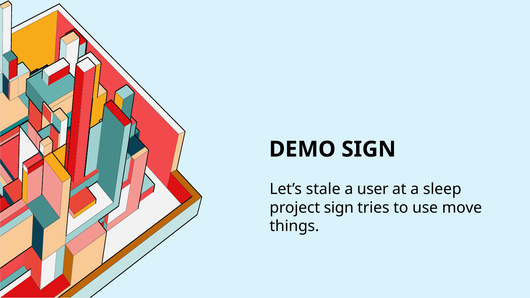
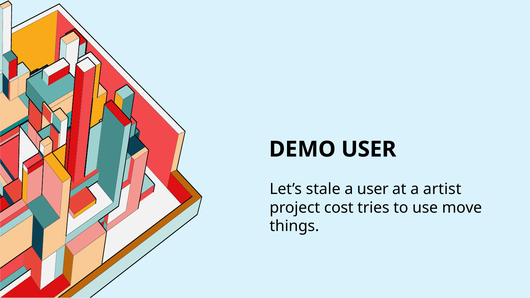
DEMO SIGN: SIGN -> USER
sleep: sleep -> artist
project sign: sign -> cost
